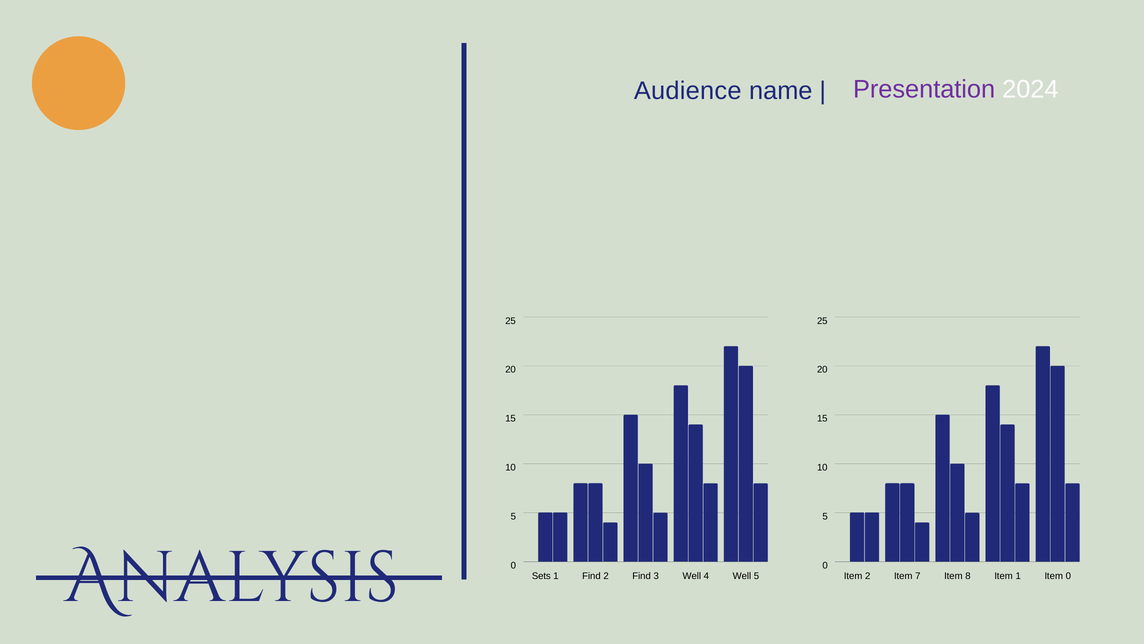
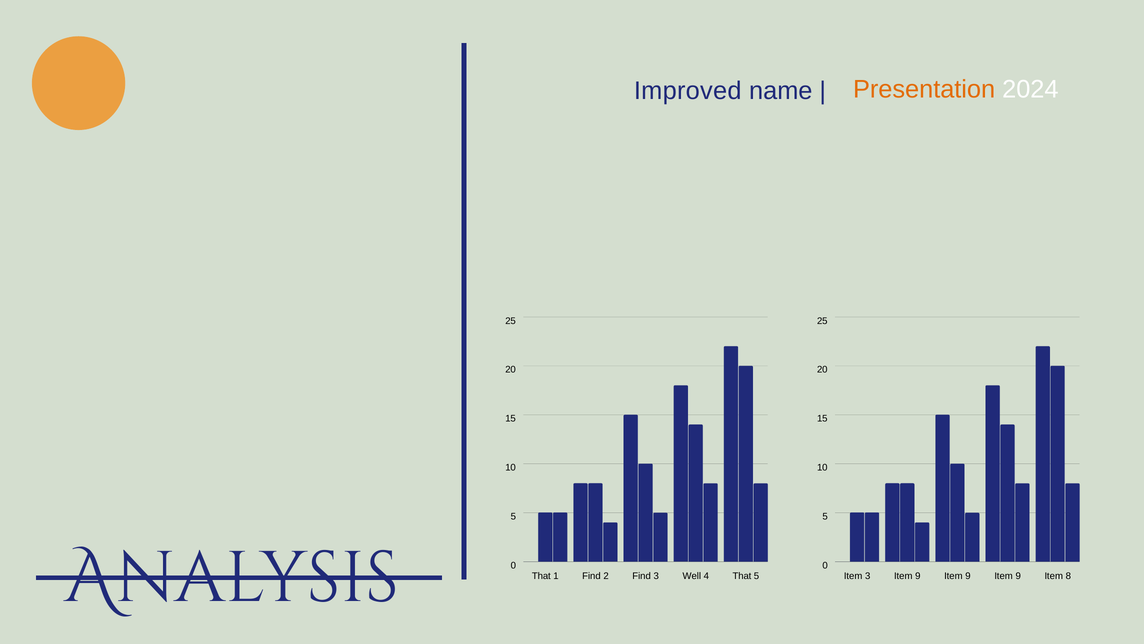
Presentation colour: purple -> orange
Audience: Audience -> Improved
Sets at (541, 576): Sets -> That
4 Well: Well -> That
Item 2: 2 -> 3
7 at (918, 576): 7 -> 9
8 at (968, 576): 8 -> 9
1 at (1018, 576): 1 -> 9
Item 0: 0 -> 8
